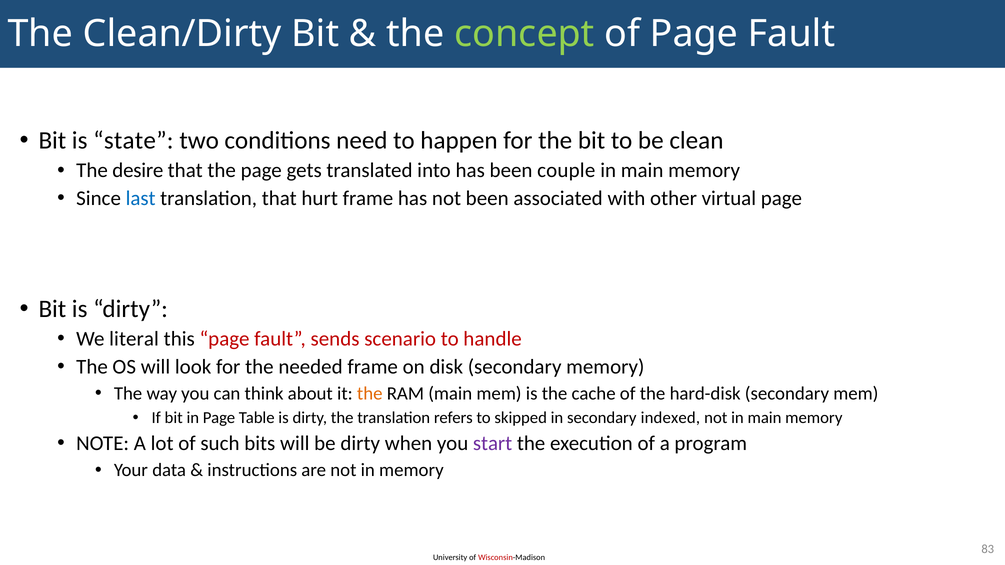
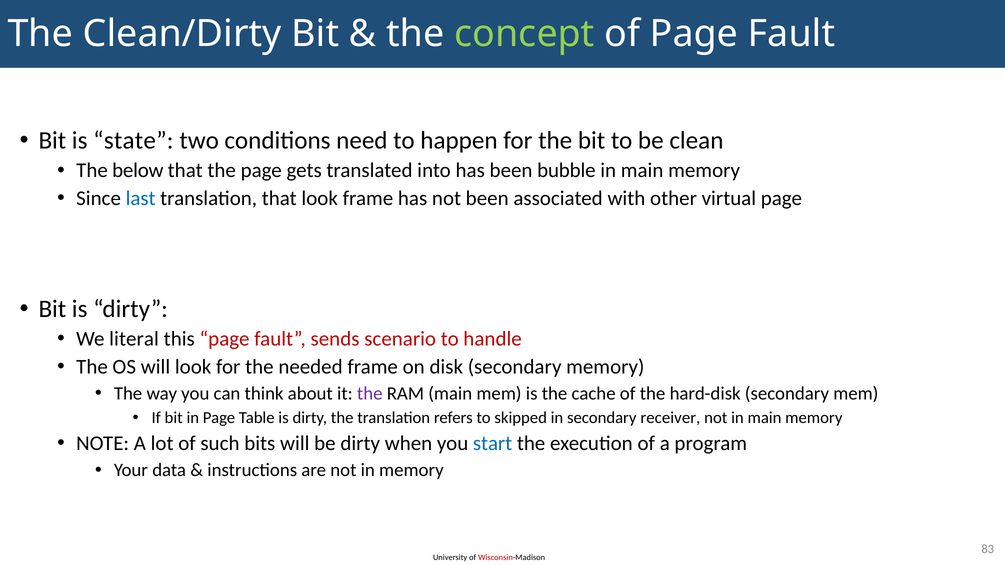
desire: desire -> below
couple: couple -> bubble
that hurt: hurt -> look
the at (370, 394) colour: orange -> purple
indexed: indexed -> receiver
start colour: purple -> blue
